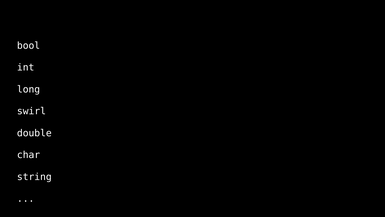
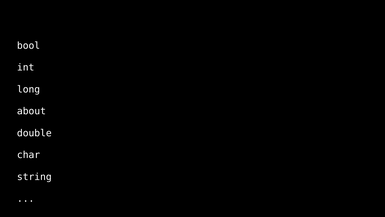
swirl: swirl -> about
